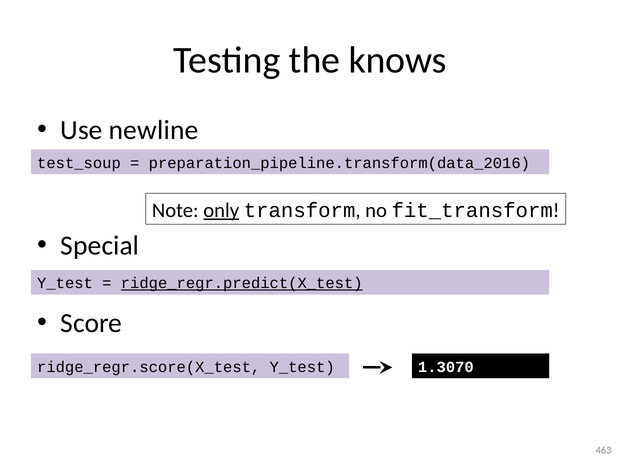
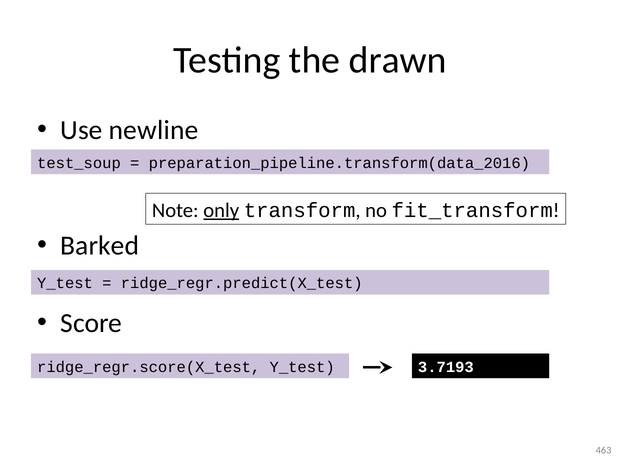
knows: knows -> drawn
Special: Special -> Barked
ridge_regr.predict(X_test underline: present -> none
1.3070: 1.3070 -> 3.7193
